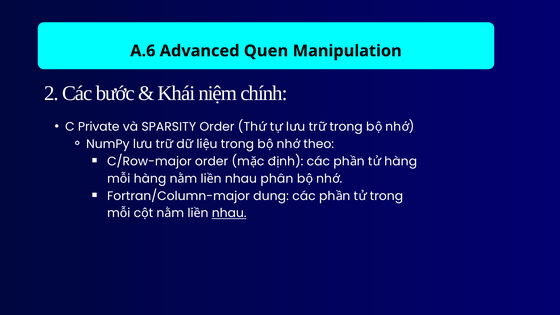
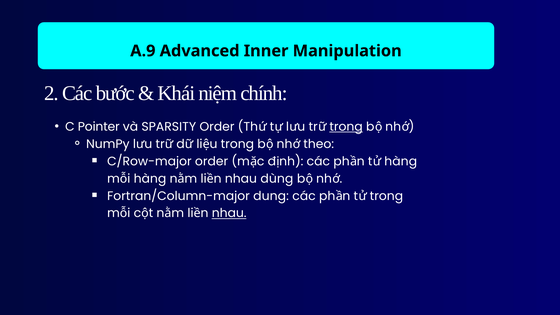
A.6: A.6 -> A.9
Quen: Quen -> Inner
Private: Private -> Pointer
trong at (346, 127) underline: none -> present
phân: phân -> dùng
